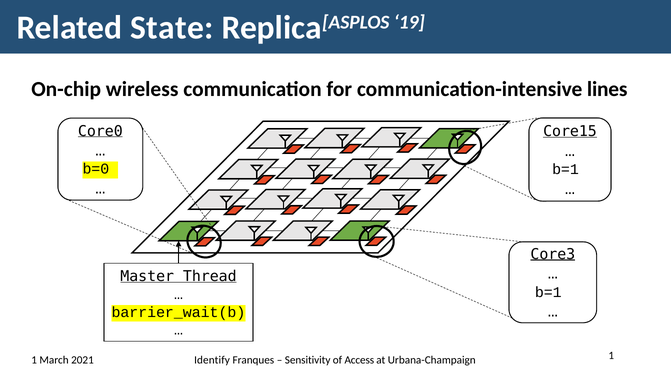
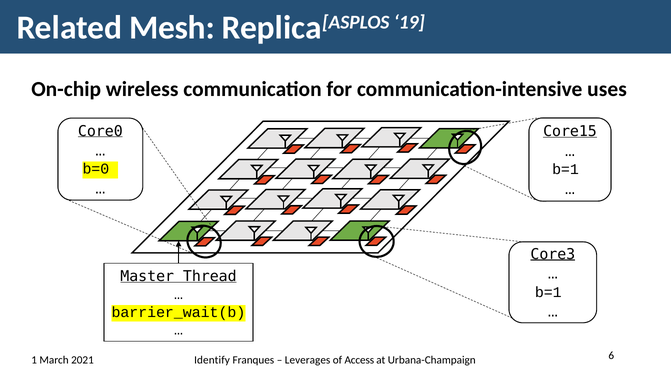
State: State -> Mesh
lines: lines -> uses
Sensitivity: Sensitivity -> Leverages
Urbana-Champaign 1: 1 -> 6
